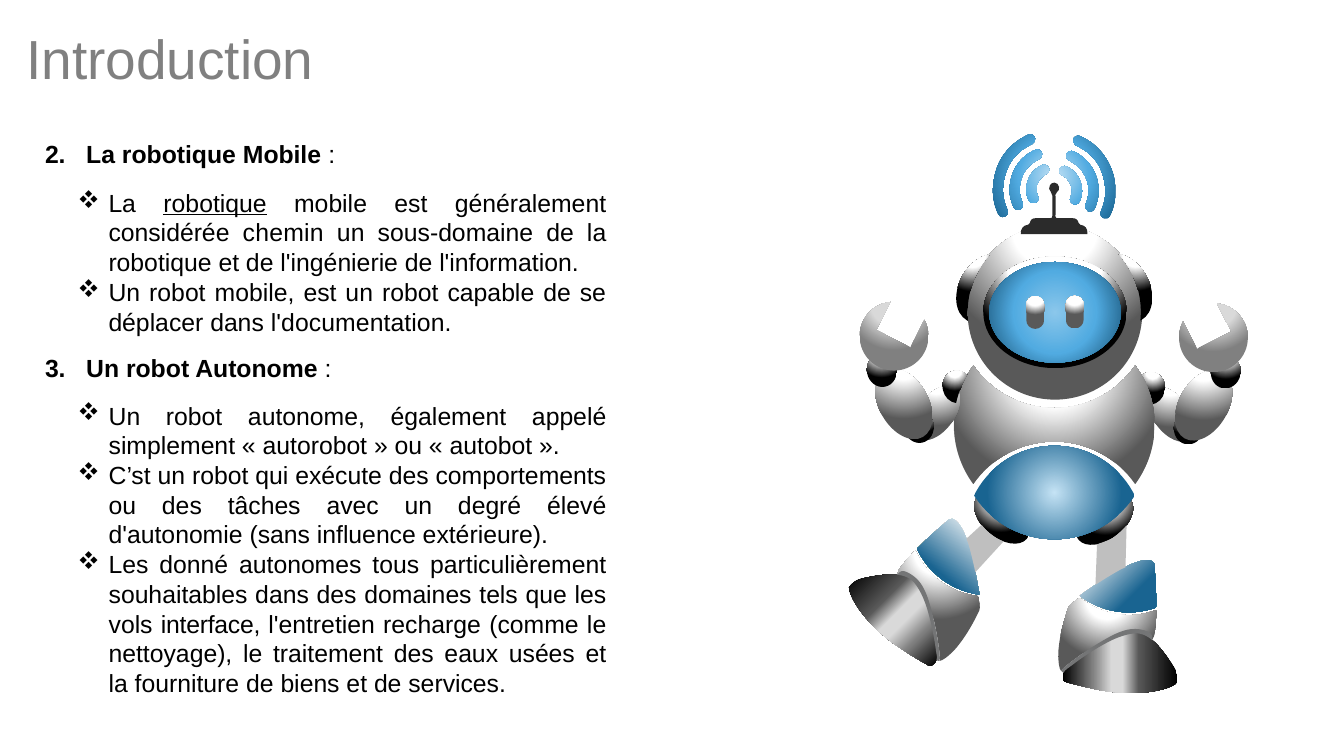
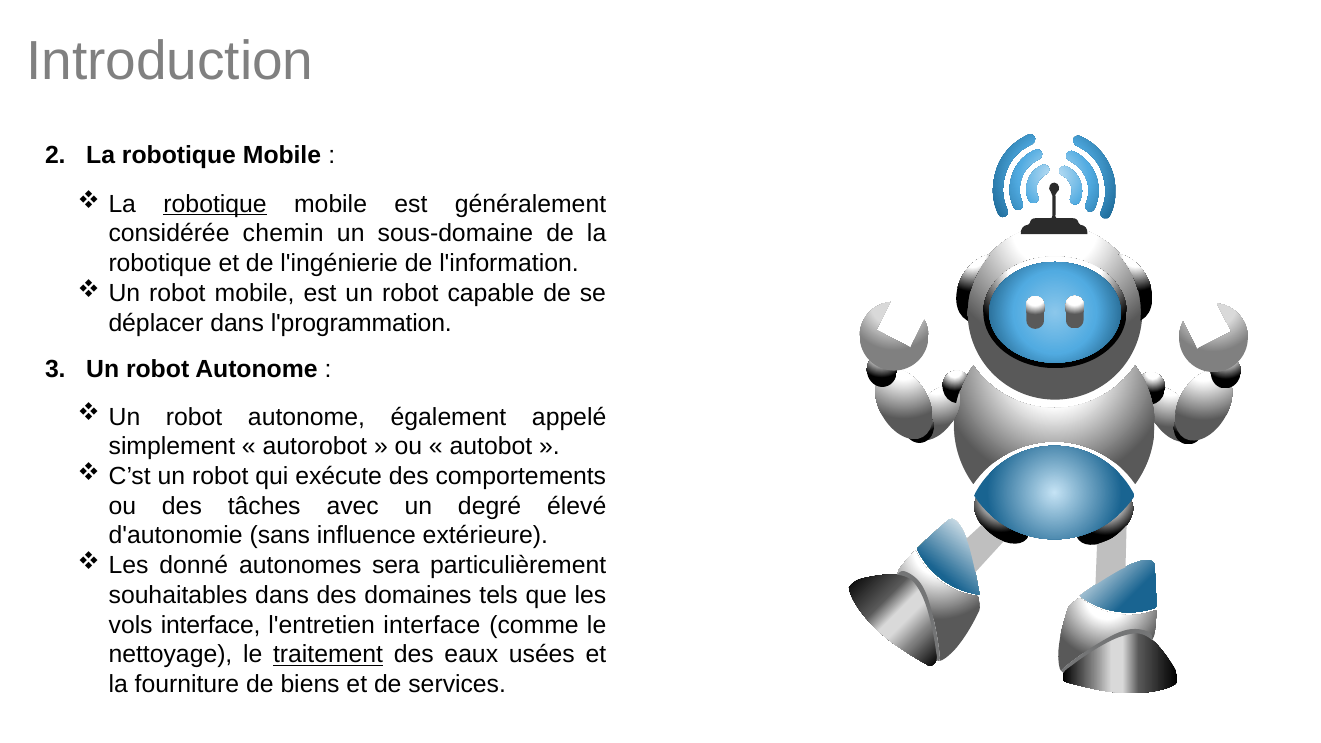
l'documentation: l'documentation -> l'programmation
tous: tous -> sera
l'entretien recharge: recharge -> interface
traitement underline: none -> present
